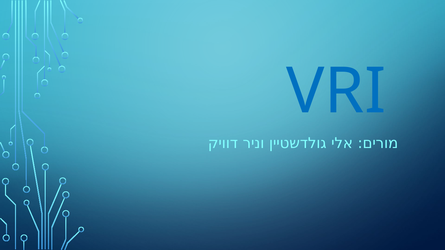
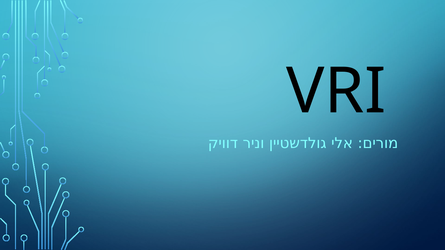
VRI colour: blue -> black
